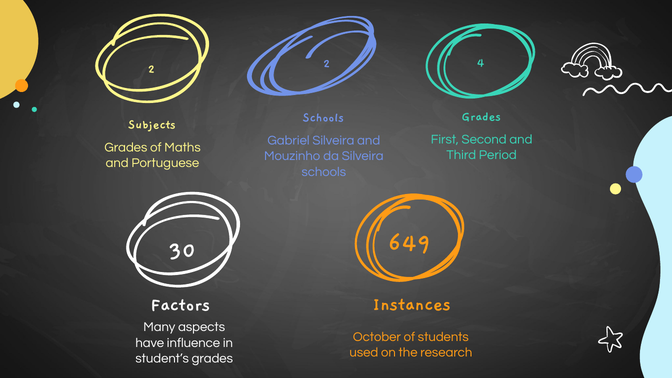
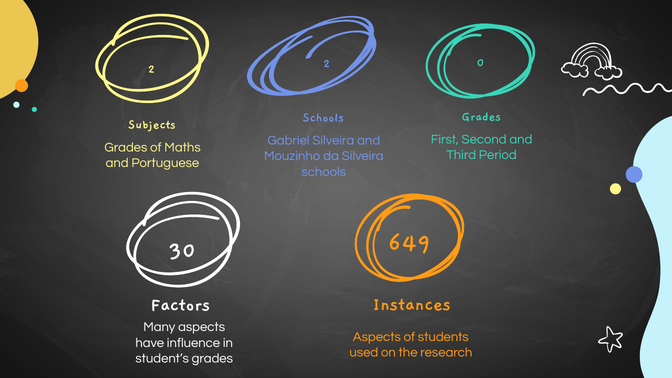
4: 4 -> 0
October at (377, 337): October -> Aspects
